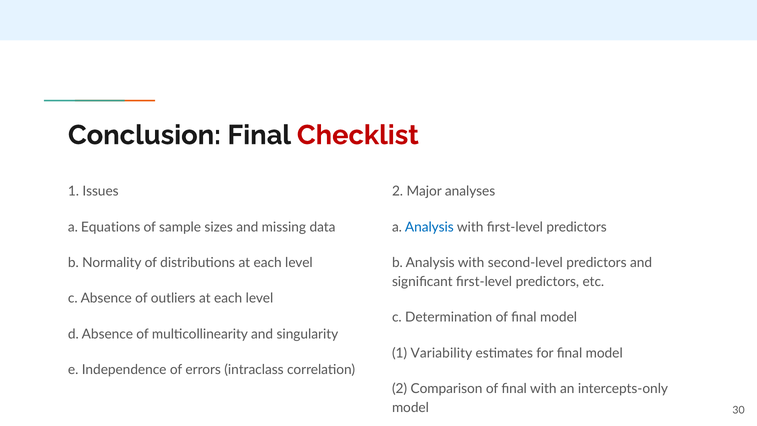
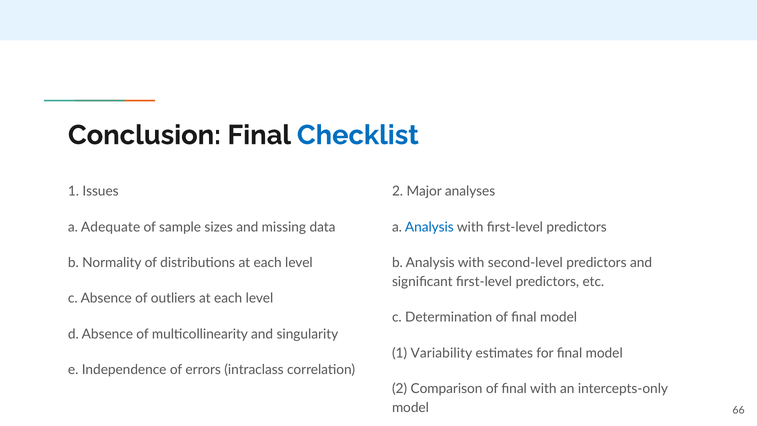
Checklist colour: red -> blue
Equations: Equations -> Adequate
30: 30 -> 66
